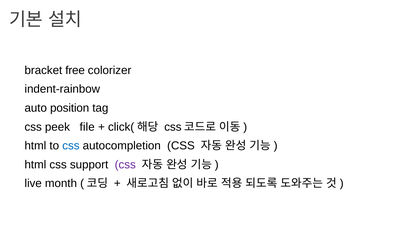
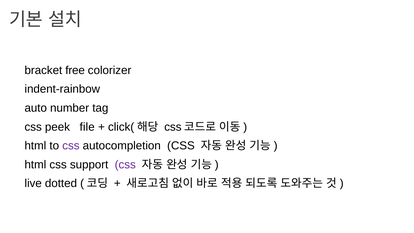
position: position -> number
css at (71, 146) colour: blue -> purple
month: month -> dotted
